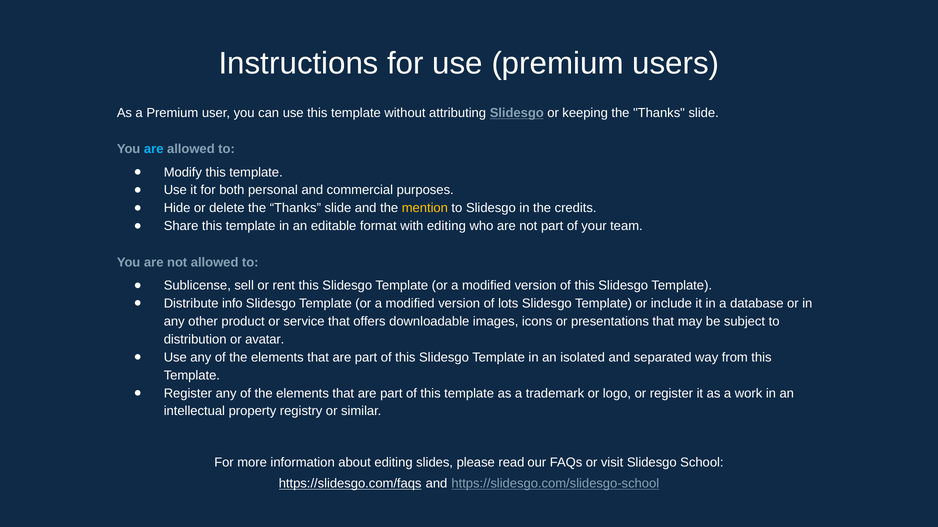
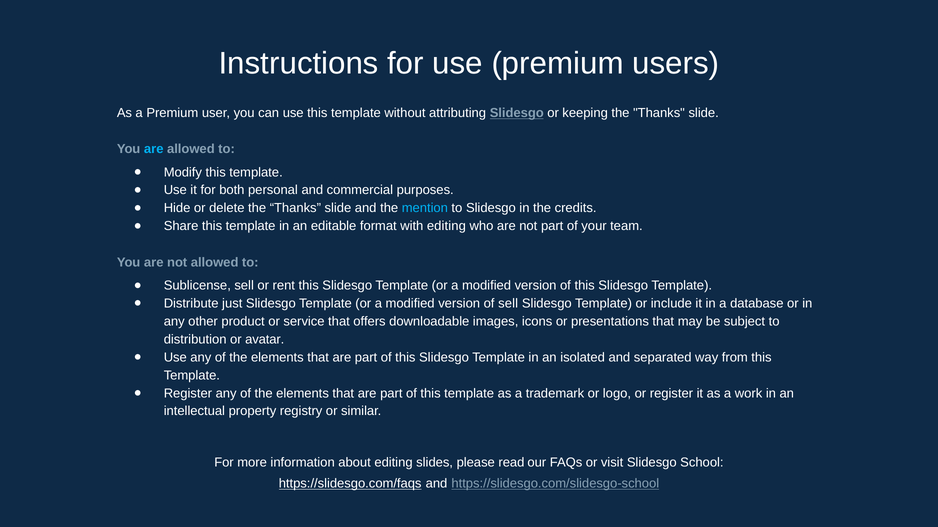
mention colour: yellow -> light blue
info: info -> just
of lots: lots -> sell
